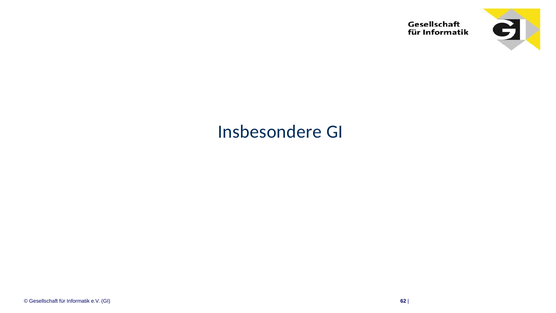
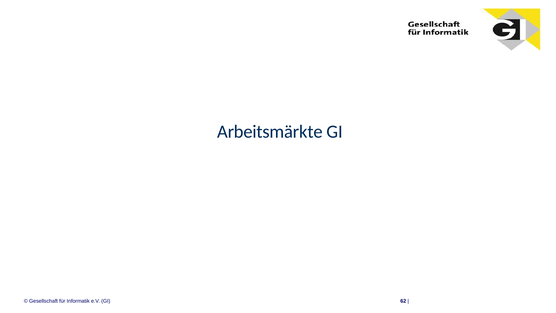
Insbesondere: Insbesondere -> Arbeitsmärkte
